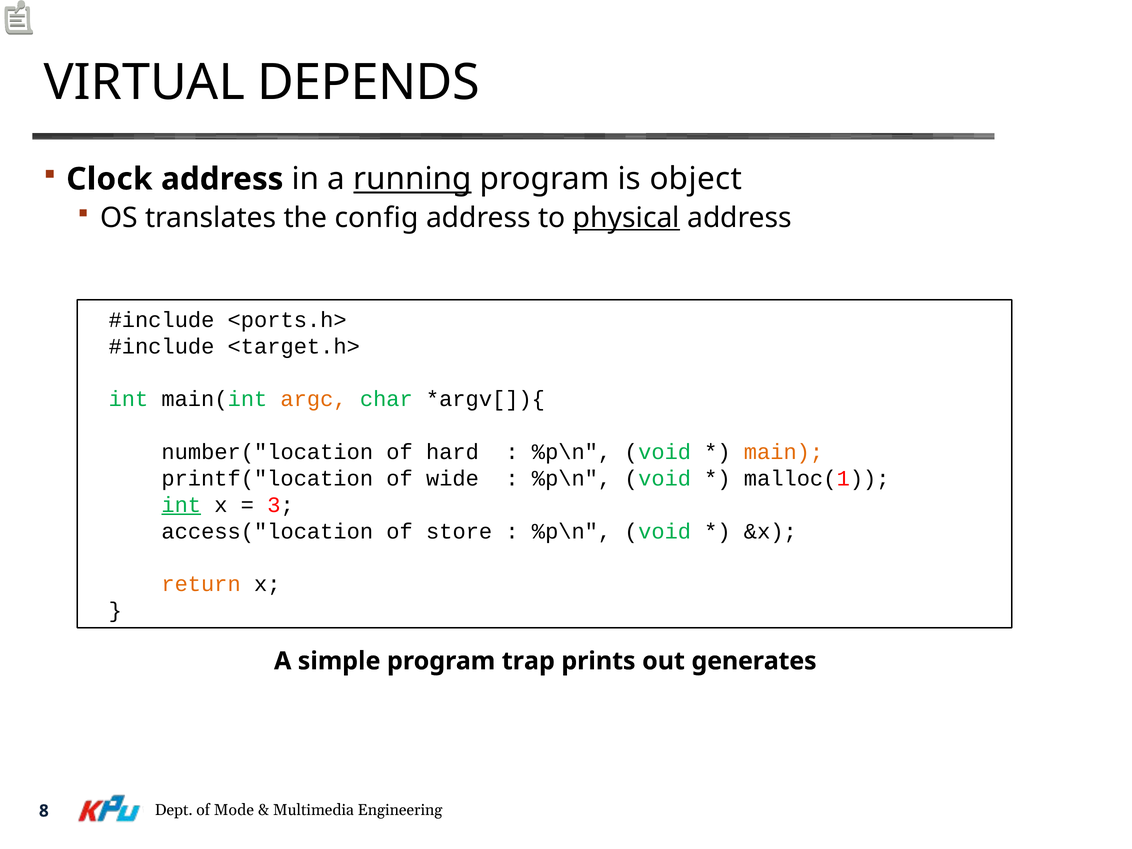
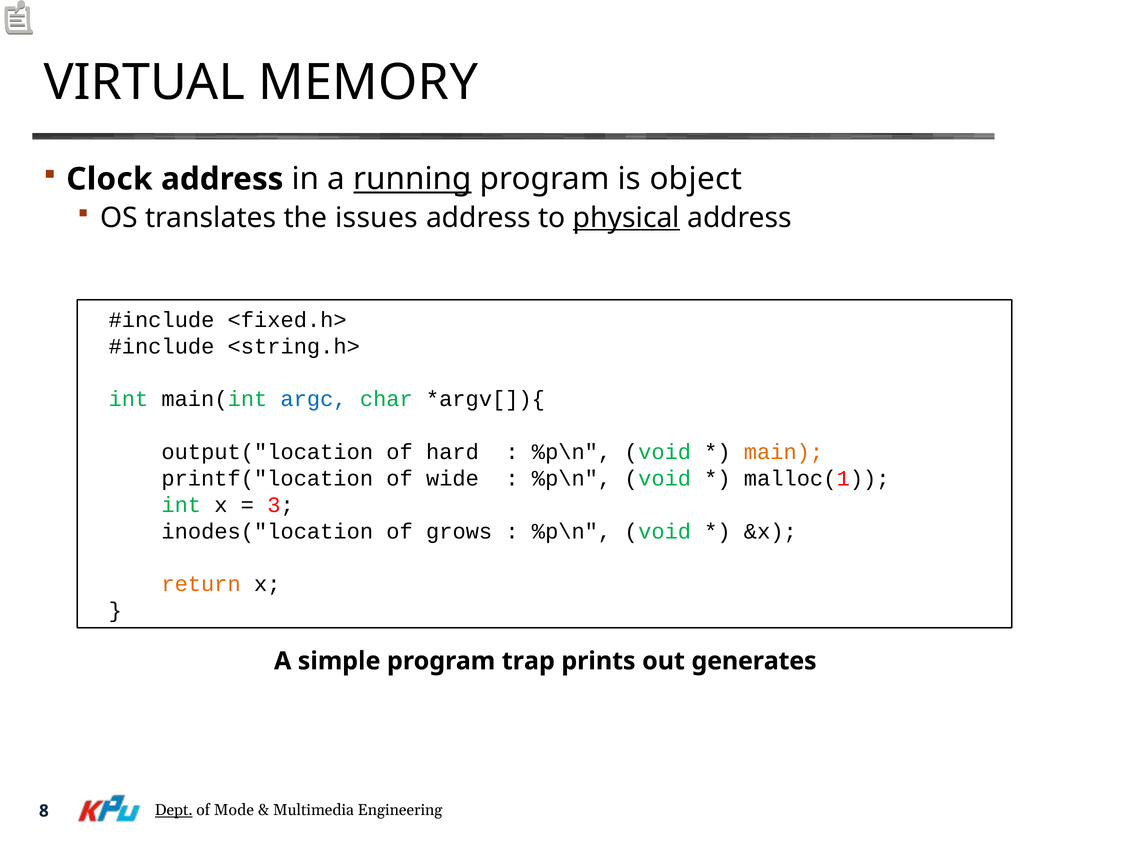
DEPENDS: DEPENDS -> MEMORY
config: config -> issues
<ports.h>: <ports.h> -> <fixed.h>
<target.h>: <target.h> -> <string.h>
argc at (314, 399) colour: orange -> blue
number("location: number("location -> output("location
int at (181, 505) underline: present -> none
access("location: access("location -> inodes("location
store: store -> grows
Dept underline: none -> present
